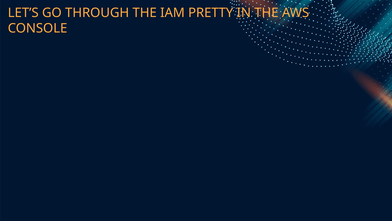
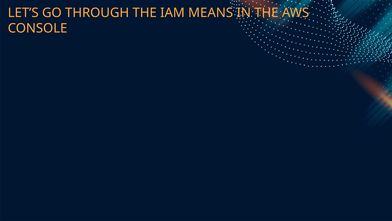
PRETTY: PRETTY -> MEANS
